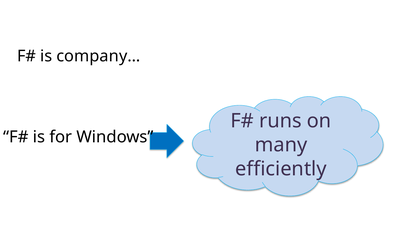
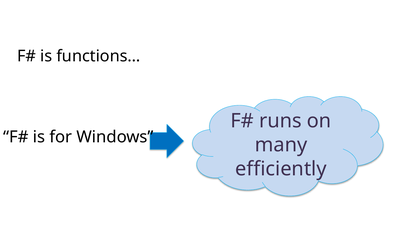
company…: company… -> functions…
